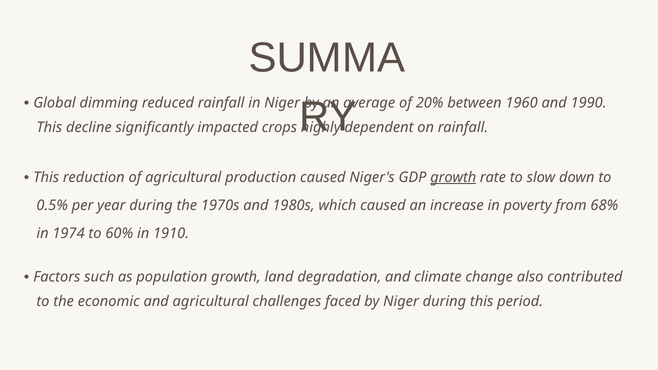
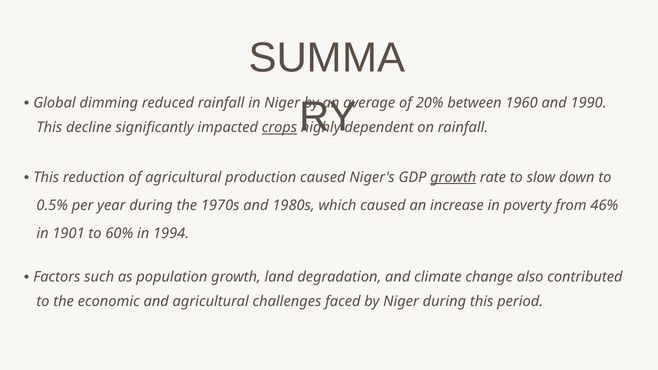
crops underline: none -> present
68%: 68% -> 46%
1974: 1974 -> 1901
1910: 1910 -> 1994
